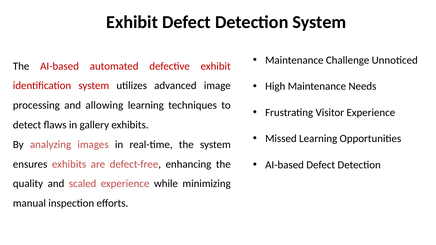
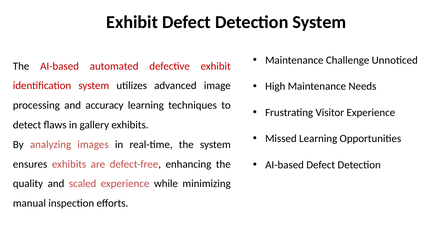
allowing: allowing -> accuracy
